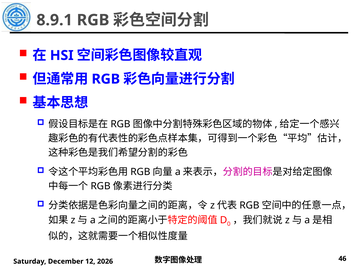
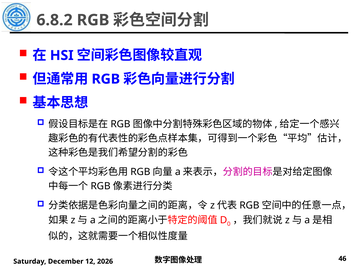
8.9.1: 8.9.1 -> 6.8.2
